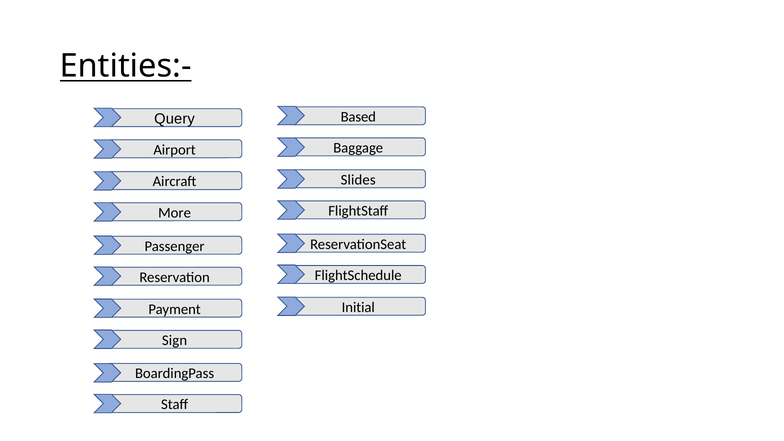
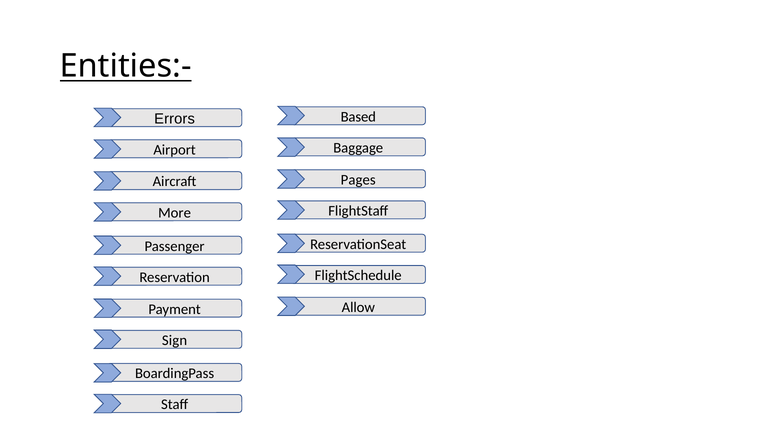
Query: Query -> Errors
Slides: Slides -> Pages
Initial: Initial -> Allow
